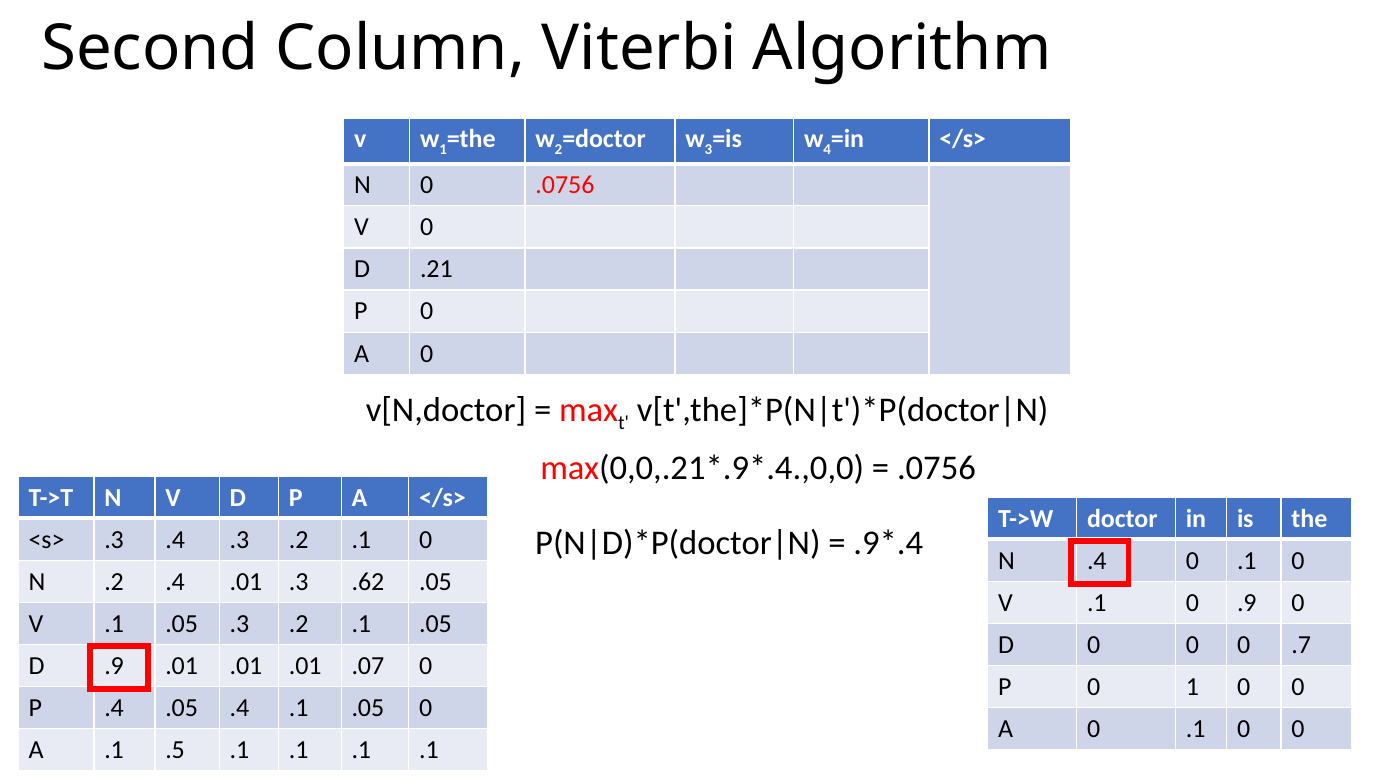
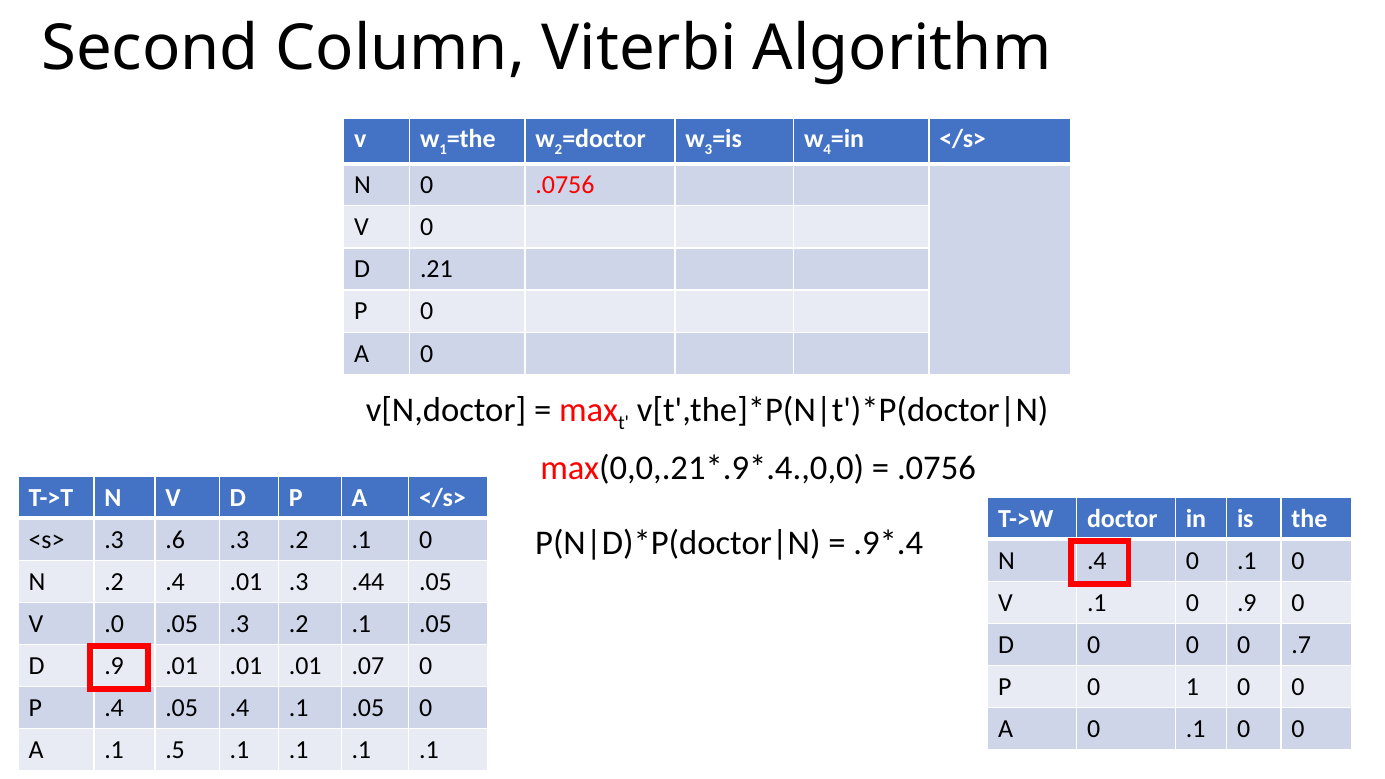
.3 .4: .4 -> .6
.62: .62 -> .44
.1 at (114, 624): .1 -> .0
